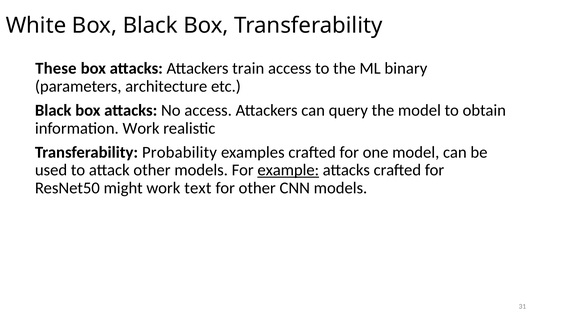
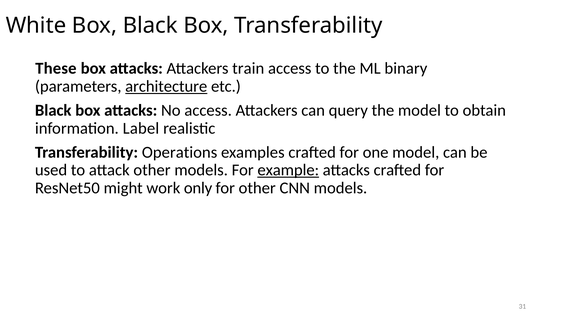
architecture underline: none -> present
information Work: Work -> Label
Probability: Probability -> Operations
text: text -> only
